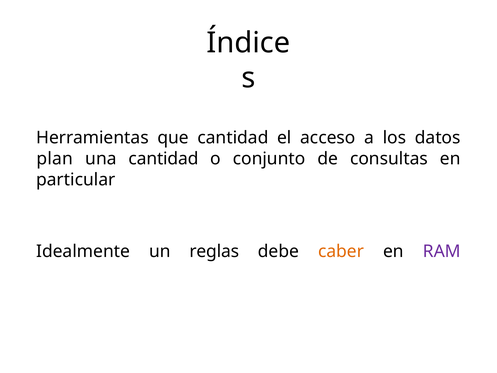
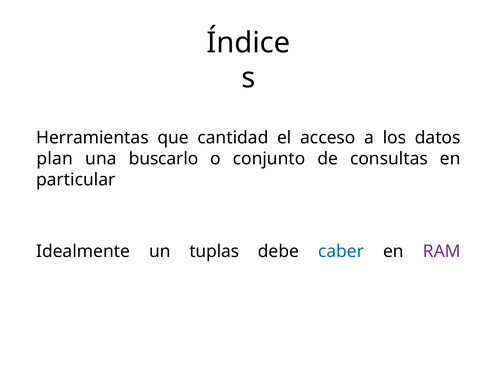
una cantidad: cantidad -> buscarlo
reglas: reglas -> tuplas
caber colour: orange -> blue
